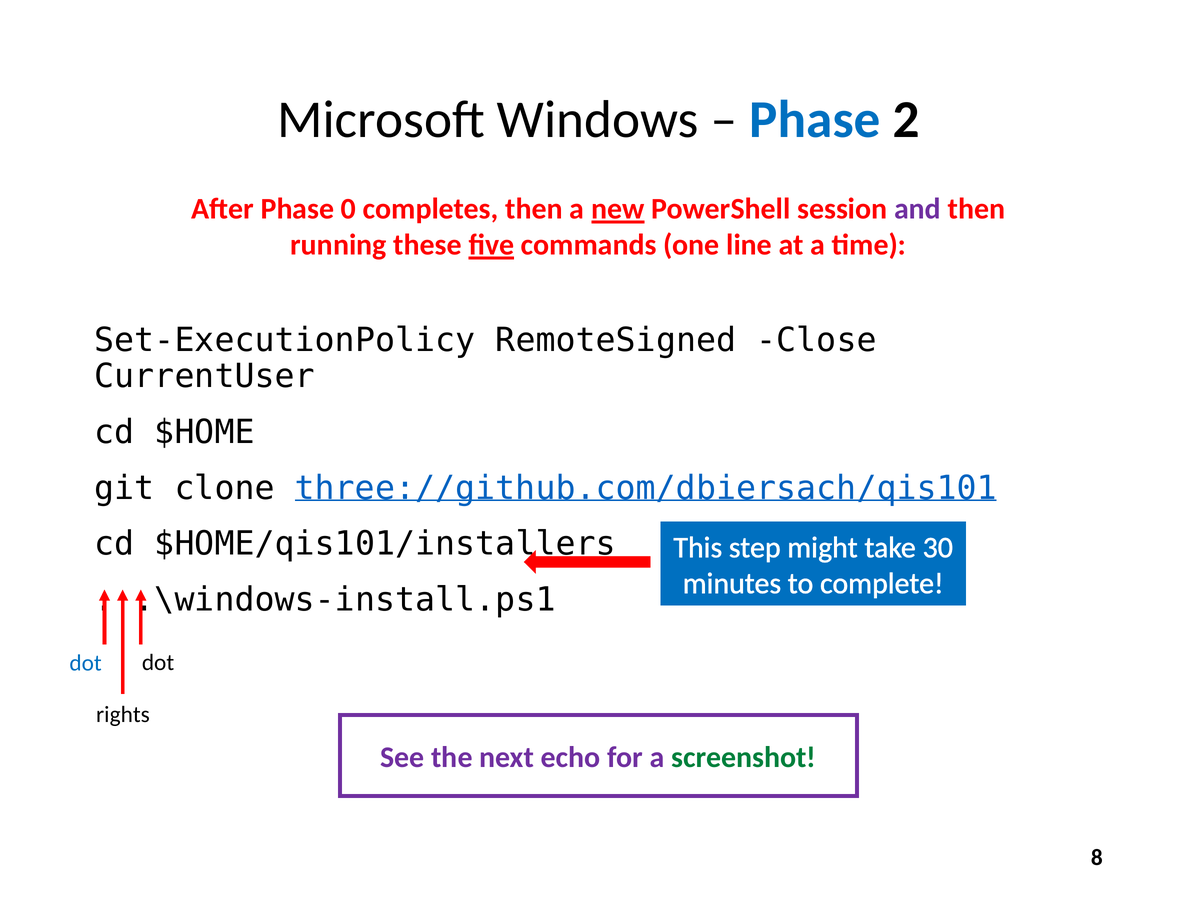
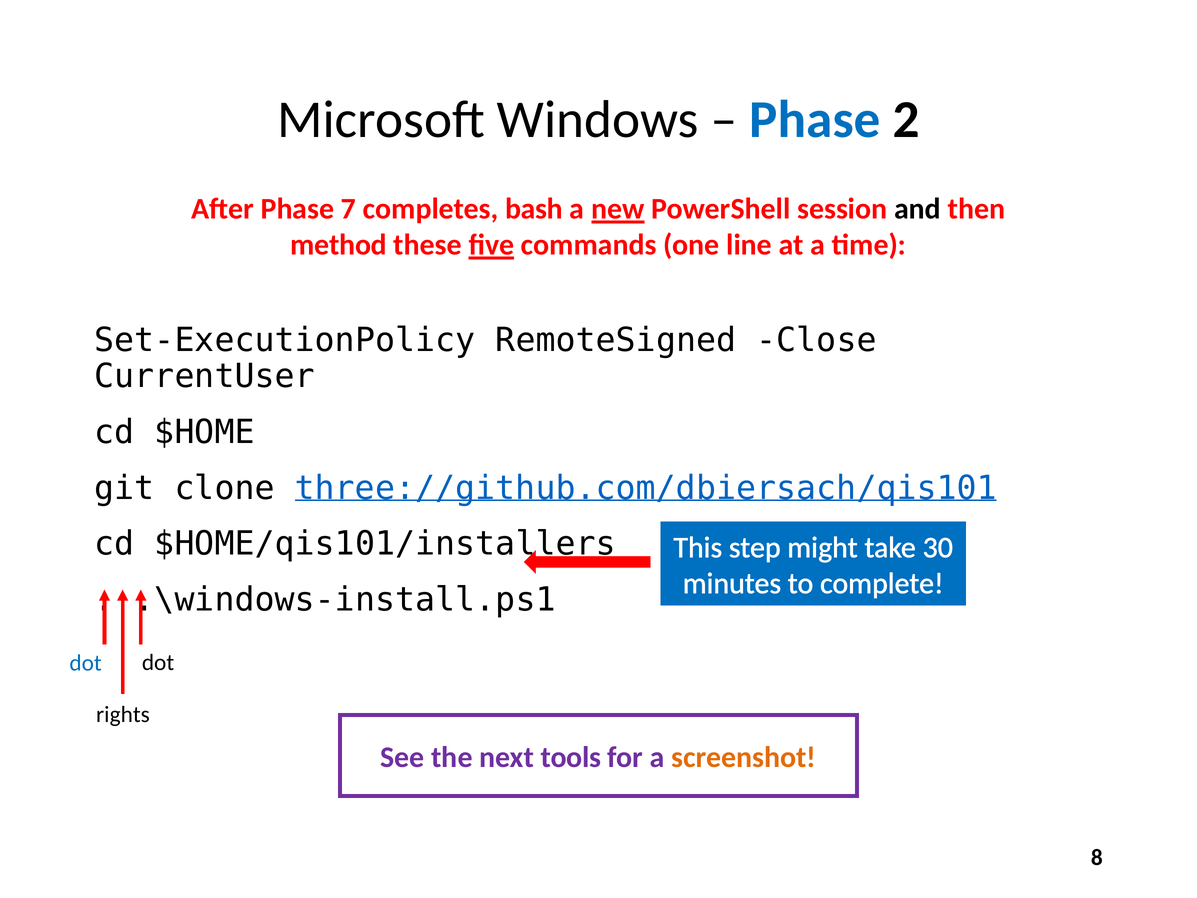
0: 0 -> 7
completes then: then -> bash
and colour: purple -> black
running: running -> method
echo: echo -> tools
screenshot colour: green -> orange
